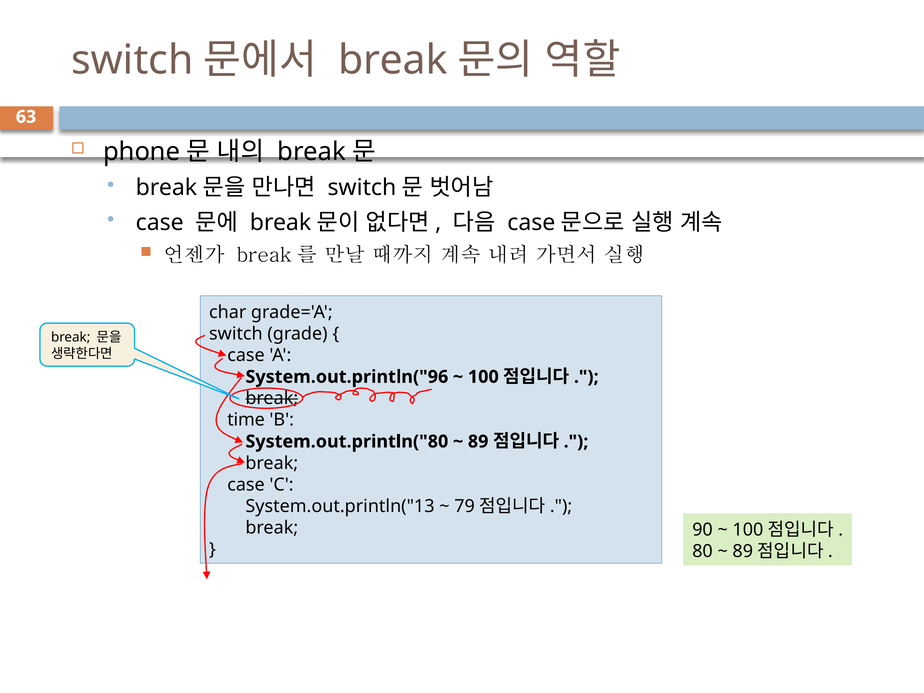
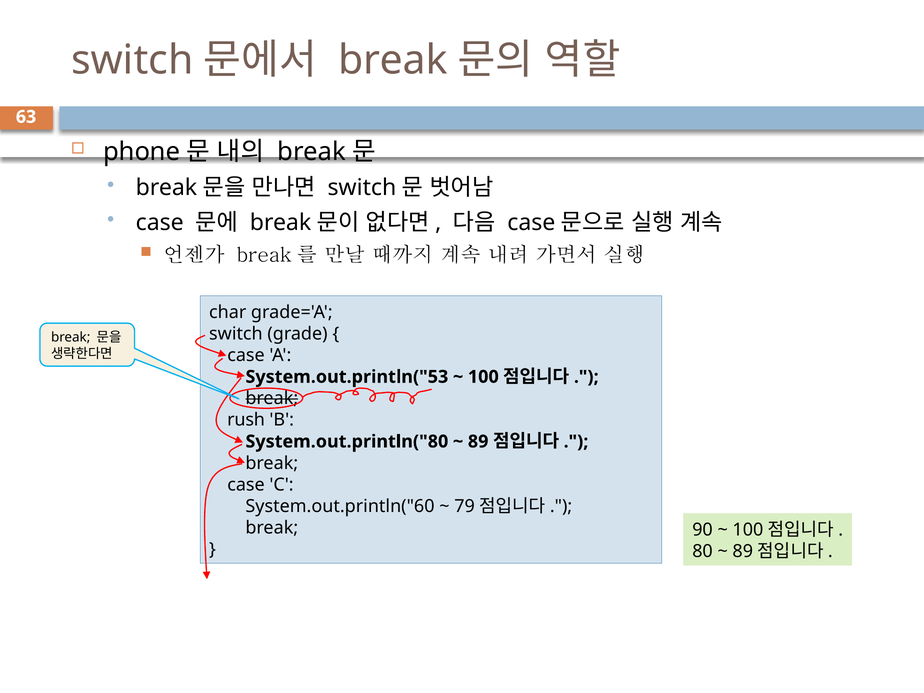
System.out.println("96: System.out.println("96 -> System.out.println("53
time: time -> rush
System.out.println("13: System.out.println("13 -> System.out.println("60
